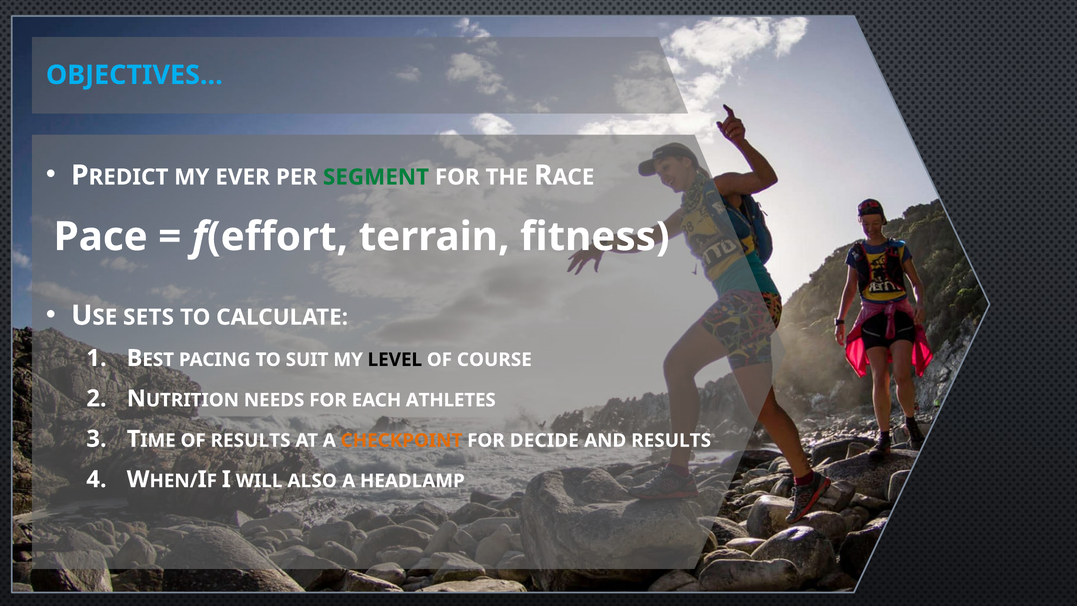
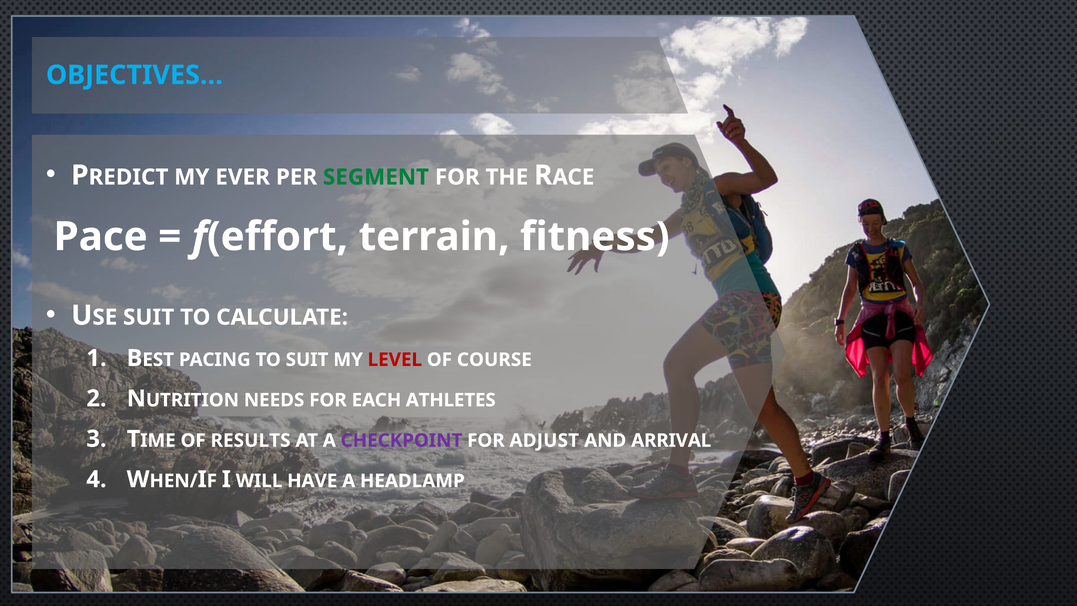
SETS at (149, 317): SETS -> SUIT
LEVEL colour: black -> red
CHECKPOINT colour: orange -> purple
DECIDE: DECIDE -> ADJUST
AND RESULTS: RESULTS -> ARRIVAL
ALSO: ALSO -> HAVE
